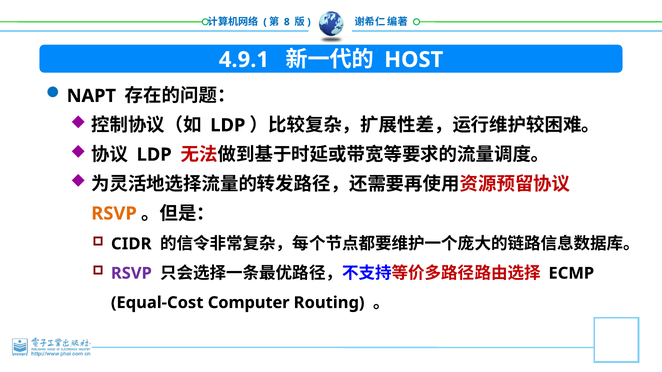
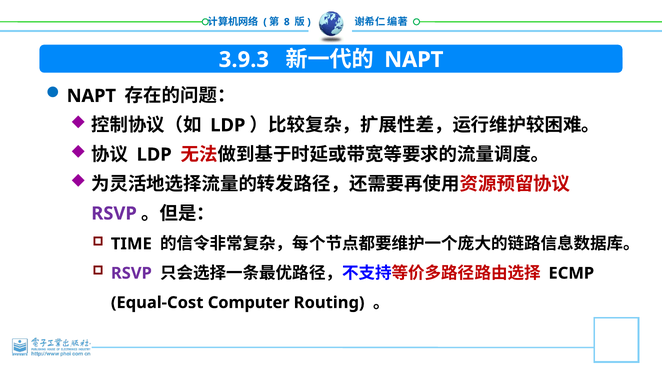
4.9.1: 4.9.1 -> 3.9.3
HOST at (414, 60): HOST -> NAPT
RSVP at (114, 214) colour: orange -> purple
CIDR: CIDR -> TIME
